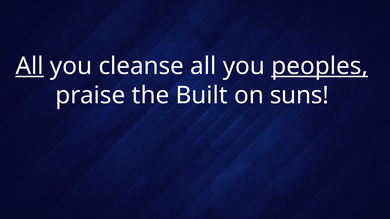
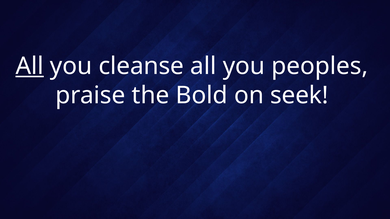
peoples underline: present -> none
Built: Built -> Bold
suns: suns -> seek
